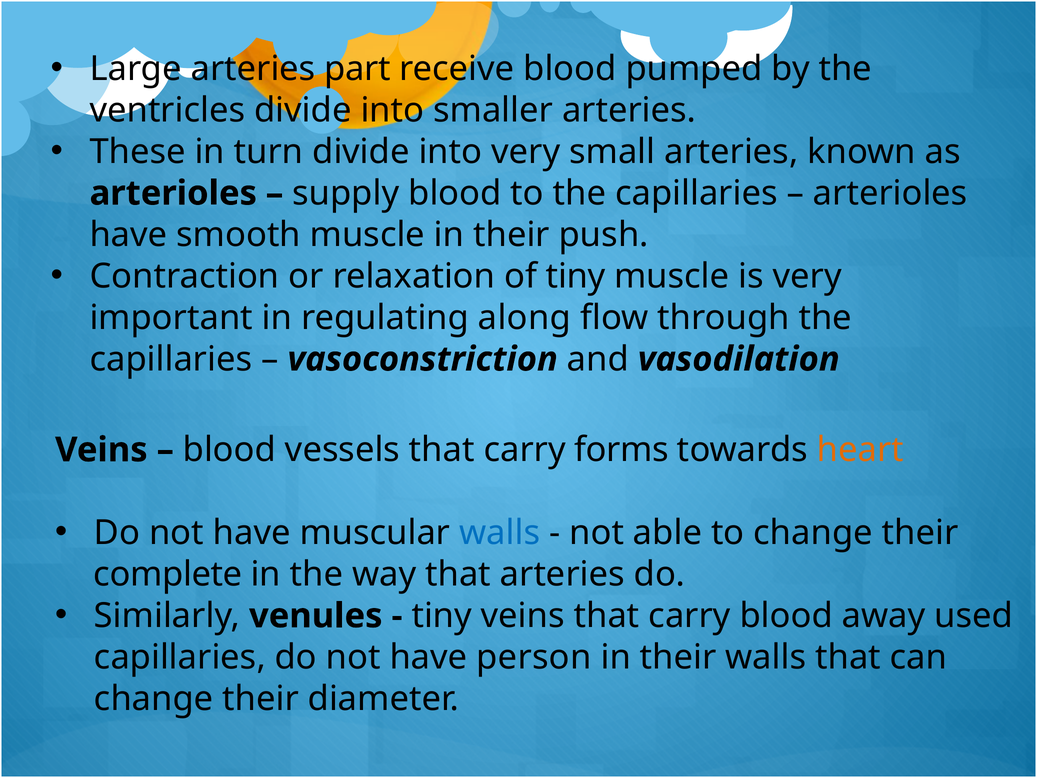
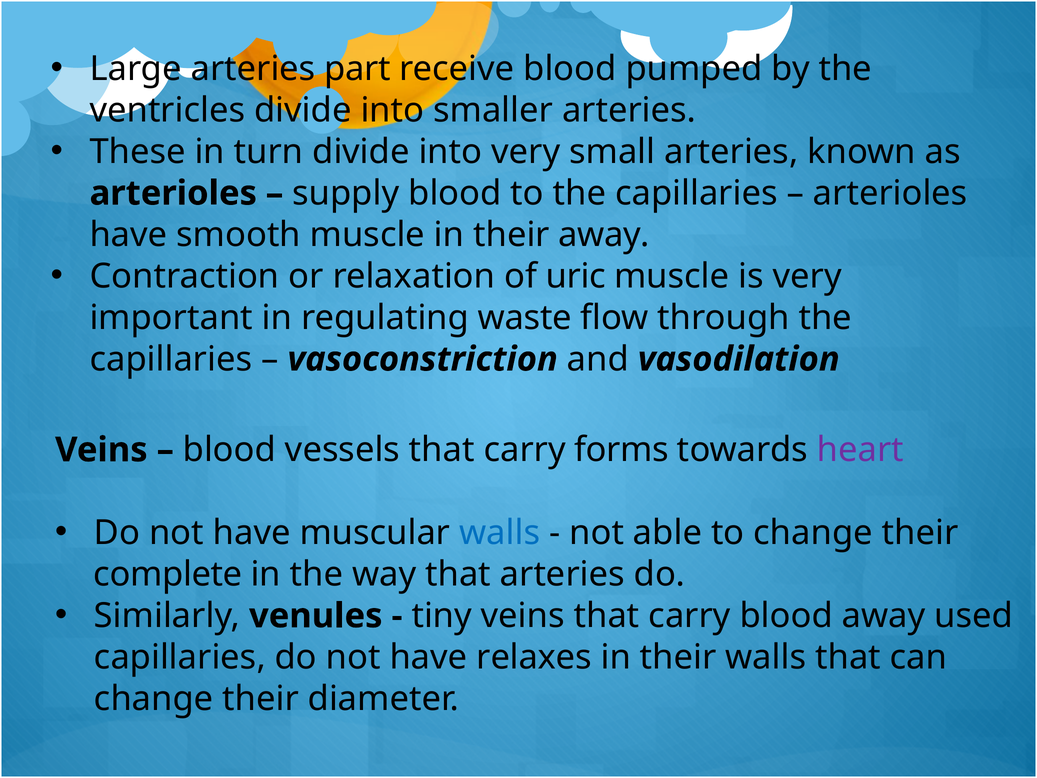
their push: push -> away
of tiny: tiny -> uric
along: along -> waste
heart colour: orange -> purple
person: person -> relaxes
